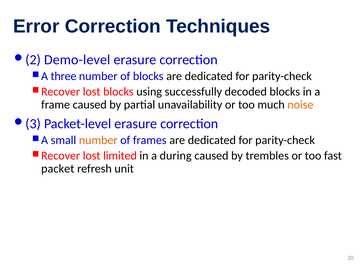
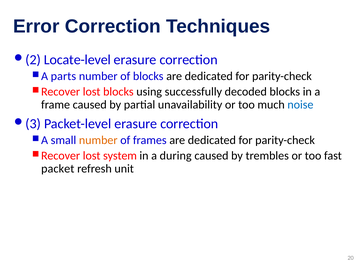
Demo-level: Demo-level -> Locate-level
three: three -> parts
noise colour: orange -> blue
limited: limited -> system
